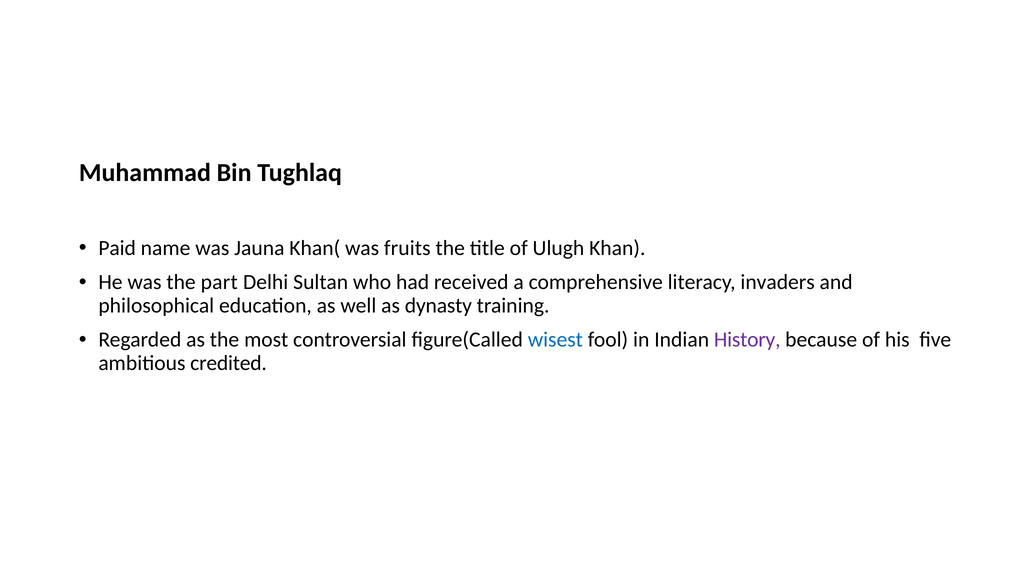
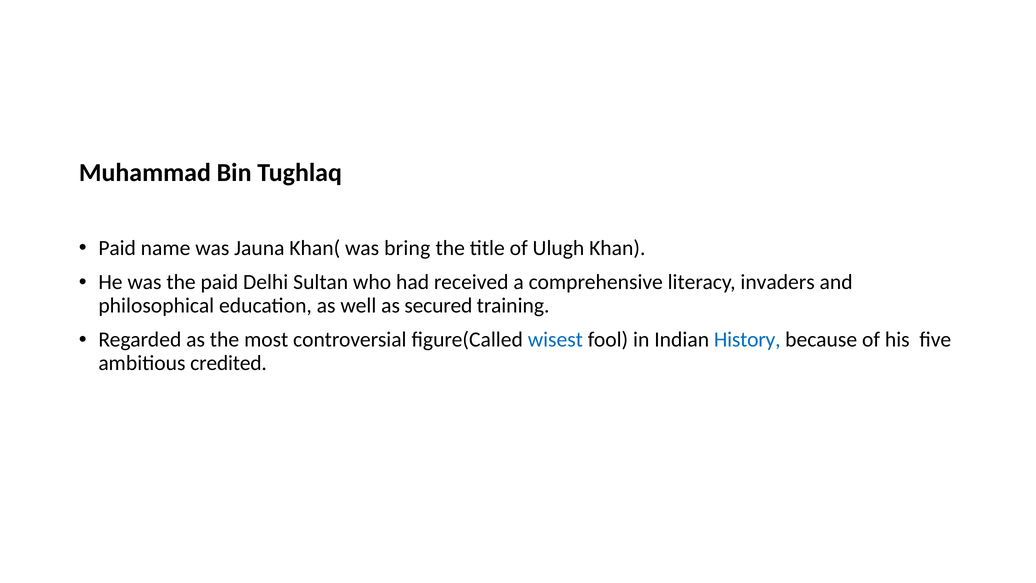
fruits: fruits -> bring
the part: part -> paid
dynasty: dynasty -> secured
History colour: purple -> blue
